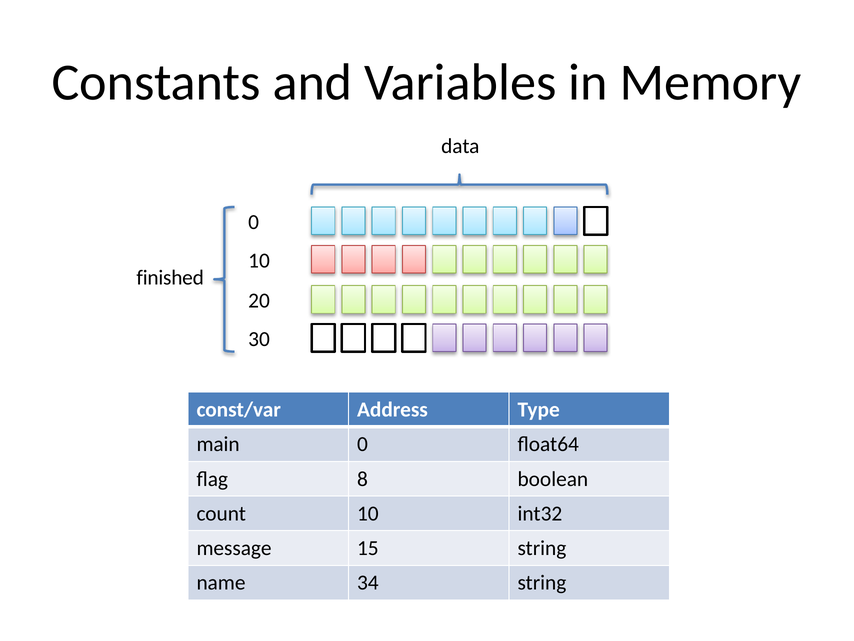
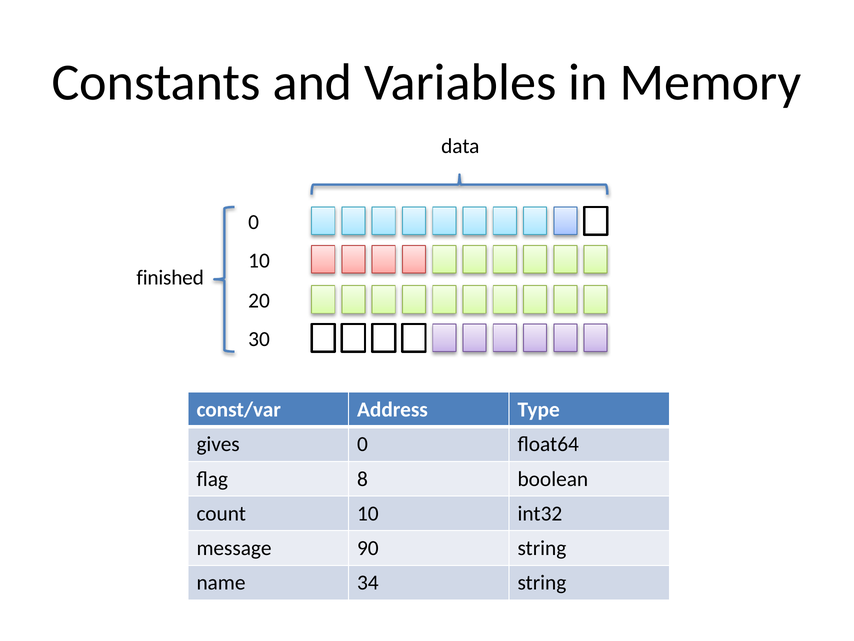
main: main -> gives
15: 15 -> 90
